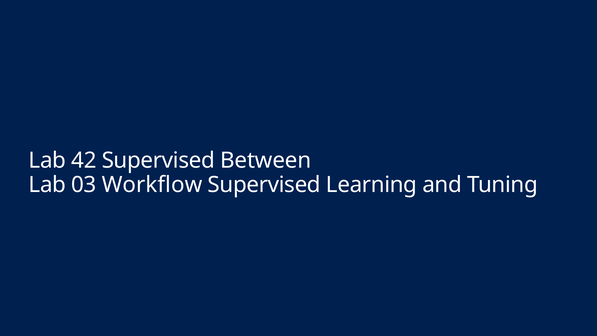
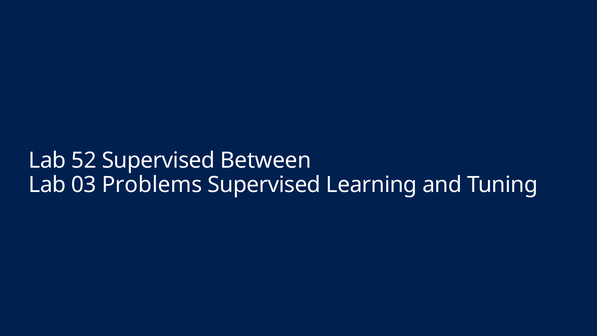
42: 42 -> 52
Workflow: Workflow -> Problems
